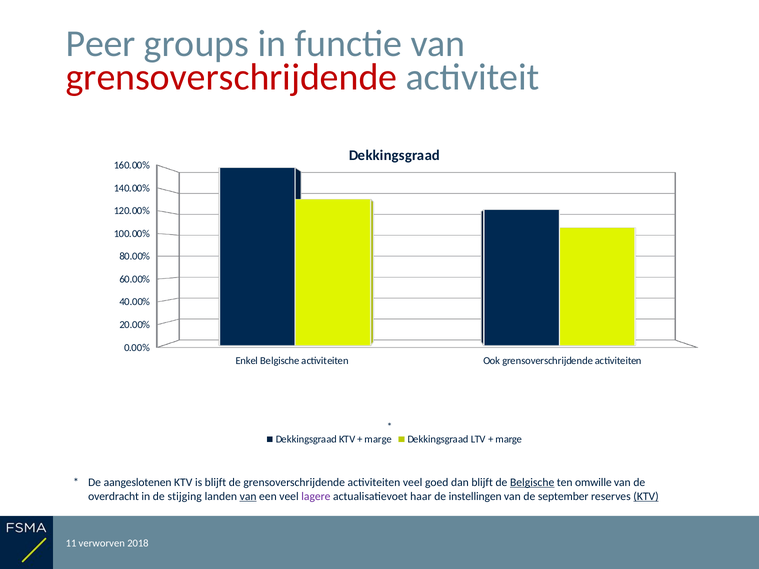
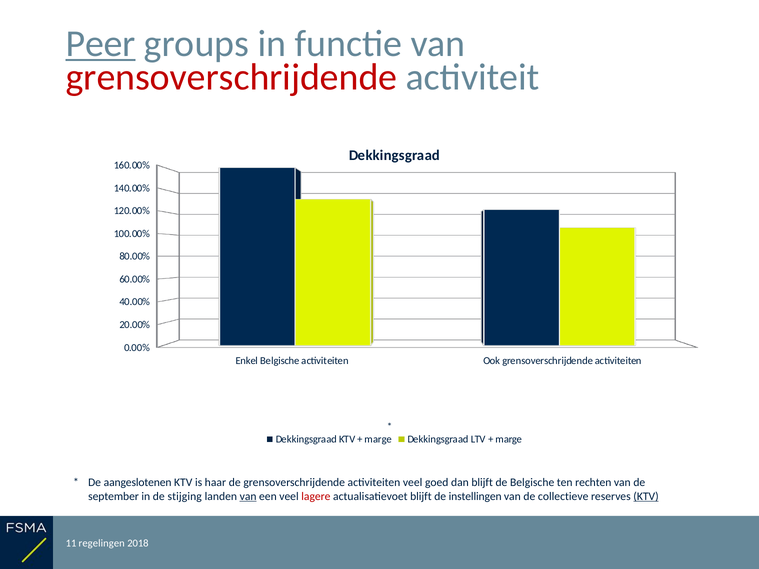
Peer underline: none -> present
is blijft: blijft -> haar
Belgische at (532, 483) underline: present -> none
omwille: omwille -> rechten
overdracht: overdracht -> september
lagere colour: purple -> red
actualisatievoet haar: haar -> blijft
september: september -> collectieve
verworven: verworven -> regelingen
